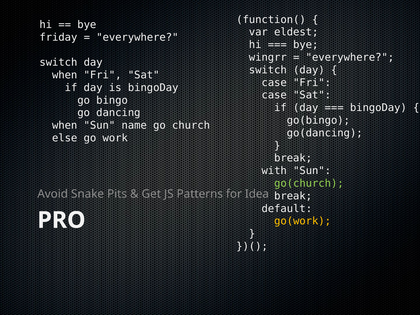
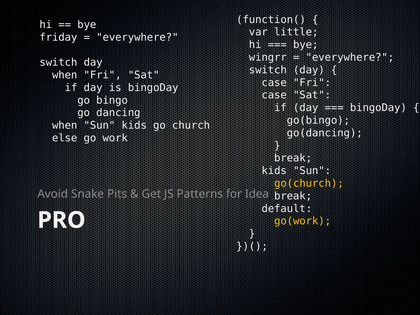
eldest: eldest -> little
Sun name: name -> kids
with at (274, 171): with -> kids
go(church colour: light green -> yellow
